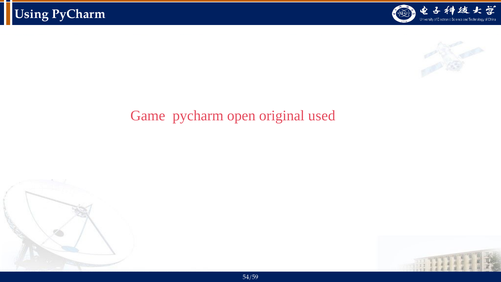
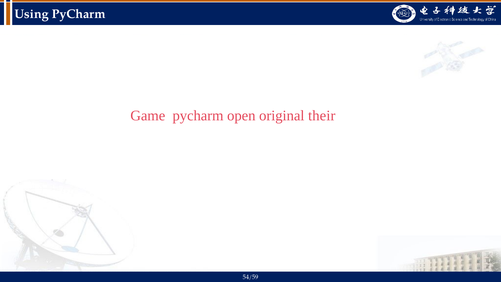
used: used -> their
